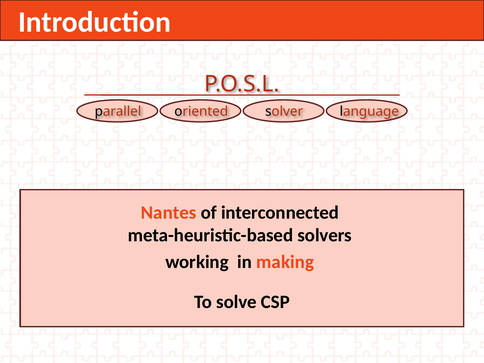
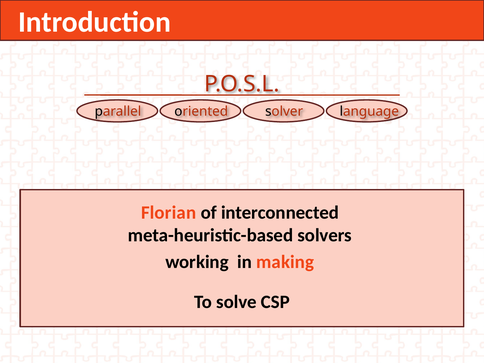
Nantes: Nantes -> Florian
